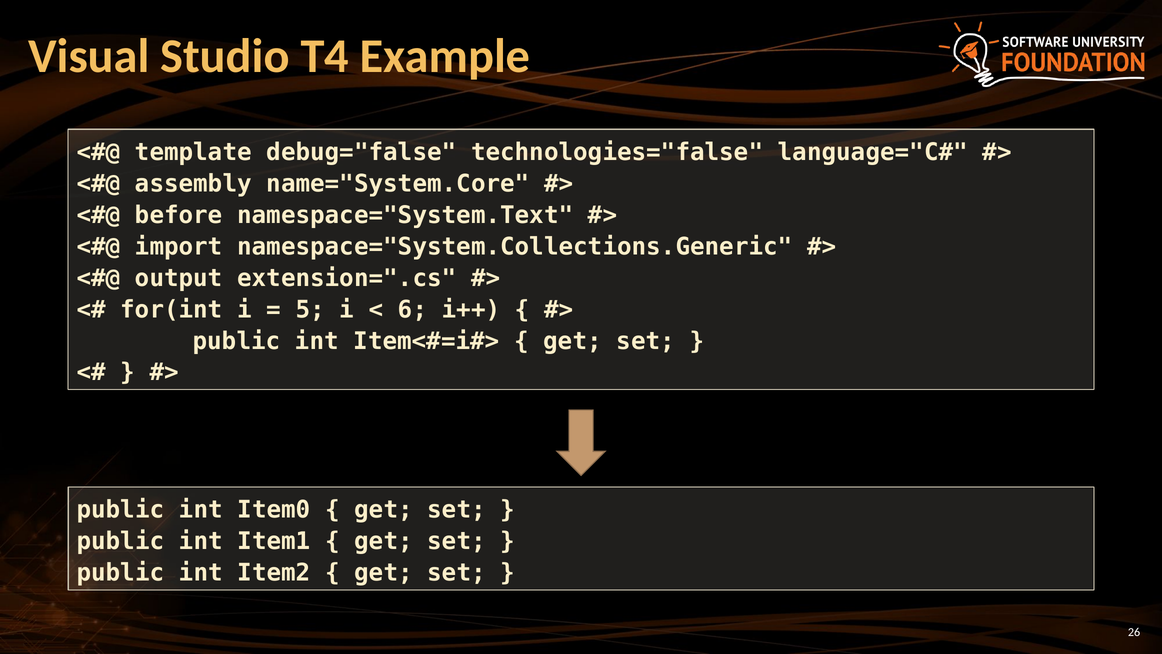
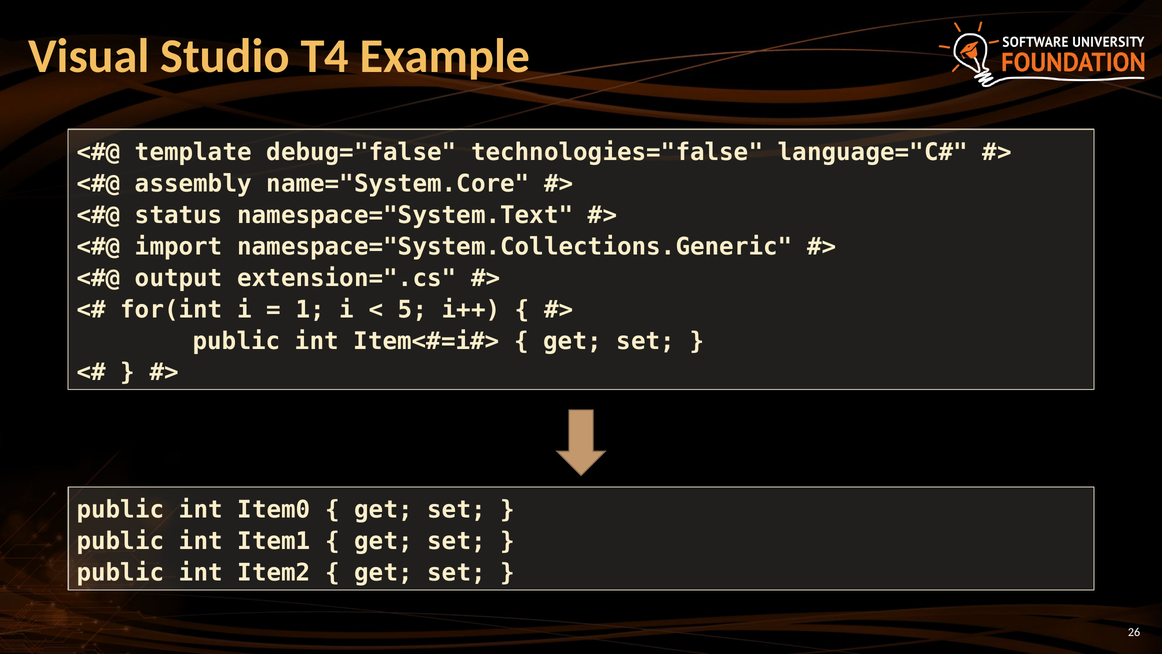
before: before -> status
5: 5 -> 1
6: 6 -> 5
